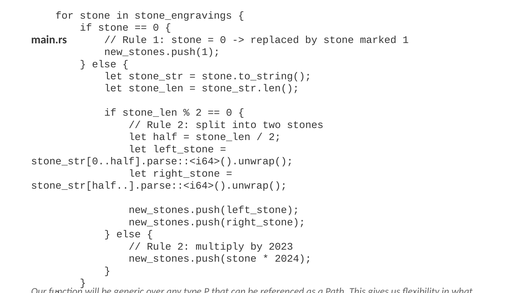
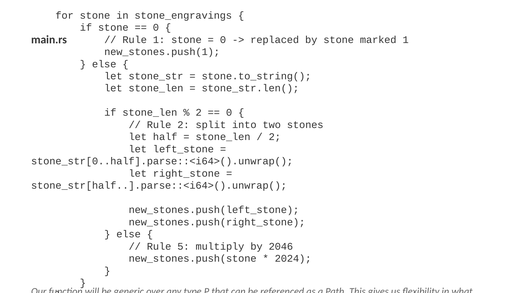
2 at (183, 246): 2 -> 5
2023: 2023 -> 2046
